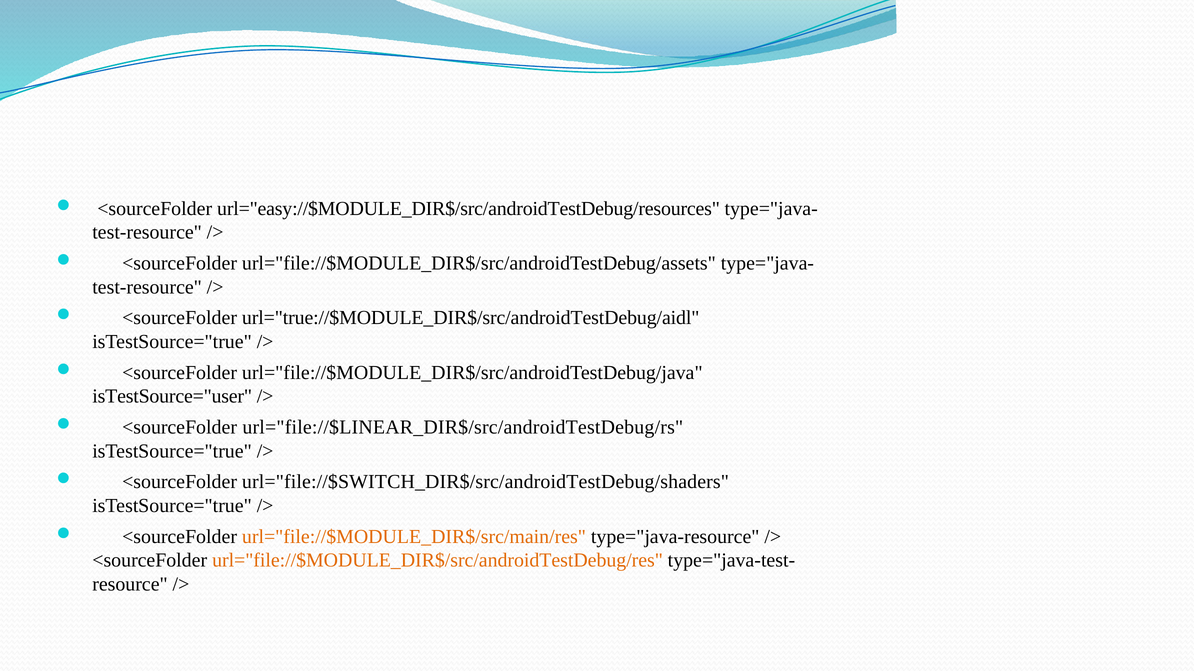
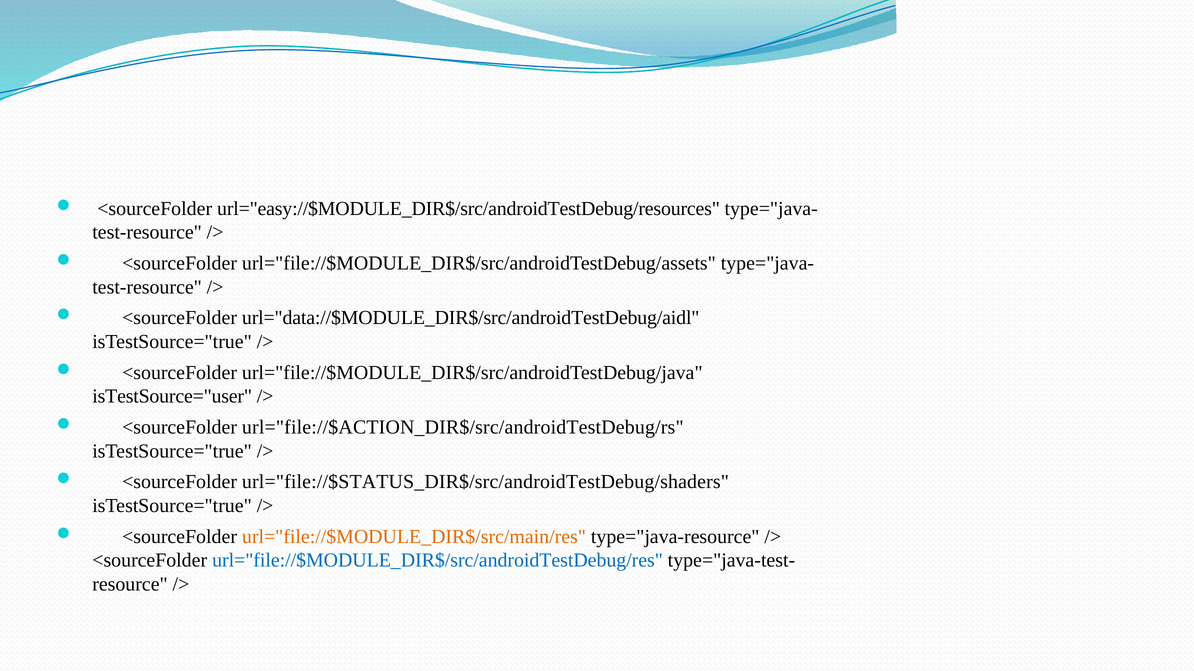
url="true://$MODULE_DIR$/src/androidTestDebug/aidl: url="true://$MODULE_DIR$/src/androidTestDebug/aidl -> url="data://$MODULE_DIR$/src/androidTestDebug/aidl
url="file://$LINEAR_DIR$/src/androidTestDebug/rs: url="file://$LINEAR_DIR$/src/androidTestDebug/rs -> url="file://$ACTION_DIR$/src/androidTestDebug/rs
url="file://$SWITCH_DIR$/src/androidTestDebug/shaders: url="file://$SWITCH_DIR$/src/androidTestDebug/shaders -> url="file://$STATUS_DIR$/src/androidTestDebug/shaders
url="file://$MODULE_DIR$/src/androidTestDebug/res colour: orange -> blue
